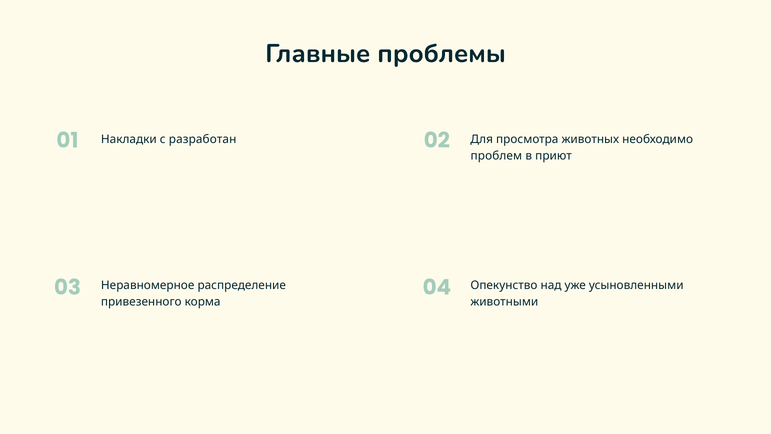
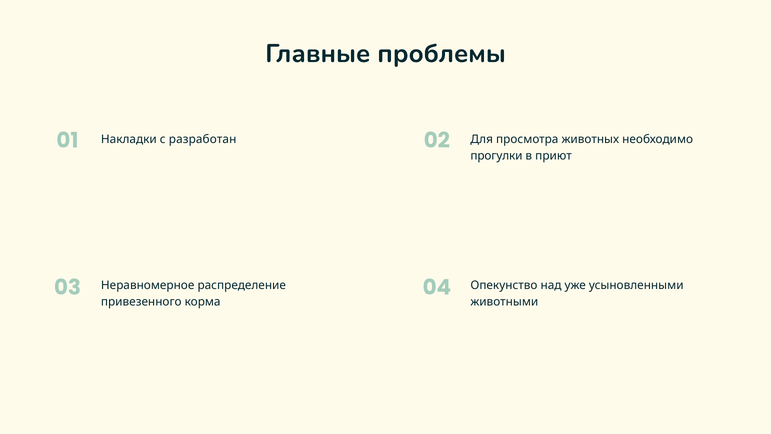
проблем: проблем -> прогулки
